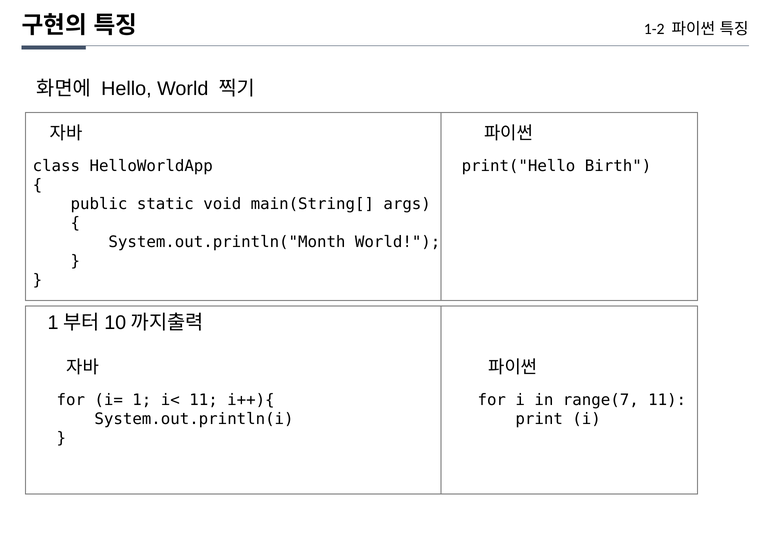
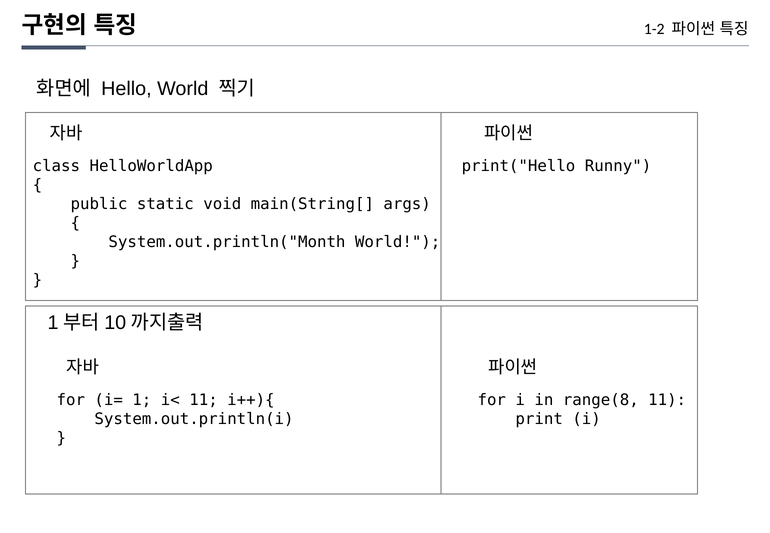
Birth: Birth -> Runny
range(7: range(7 -> range(8
